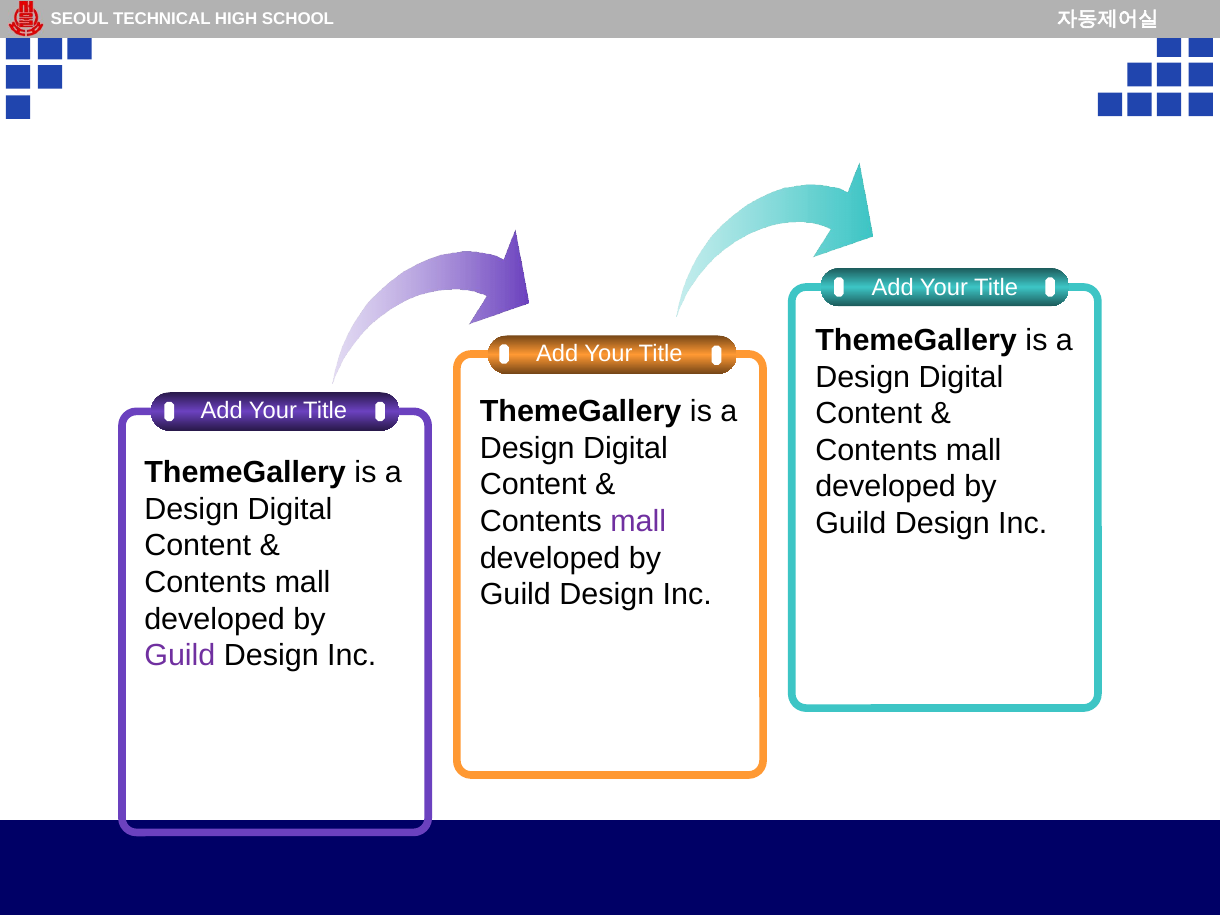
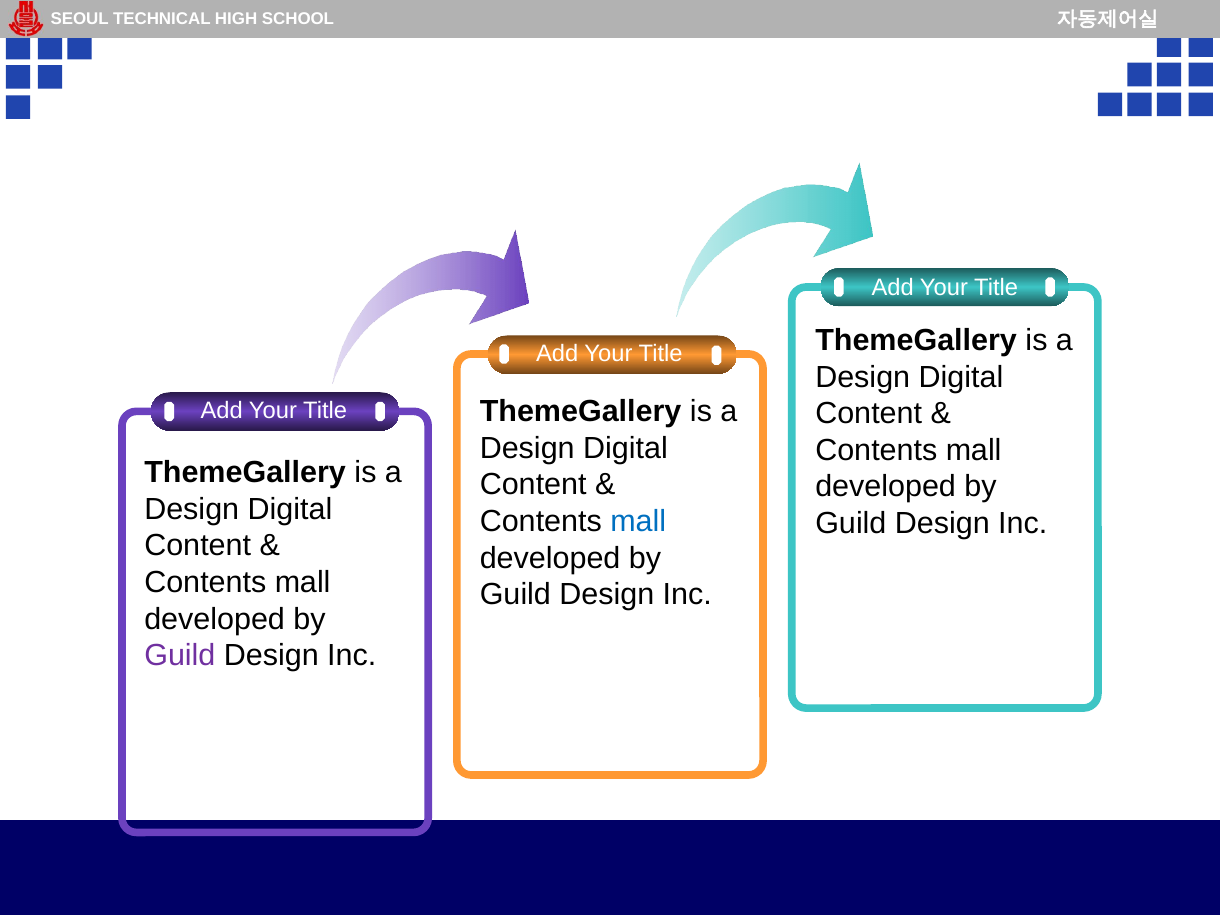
mall at (638, 521) colour: purple -> blue
